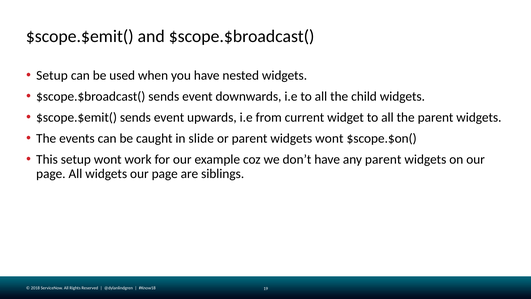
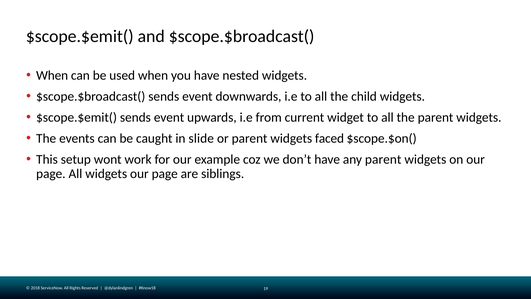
Setup at (52, 75): Setup -> When
widgets wont: wont -> faced
